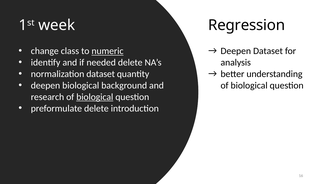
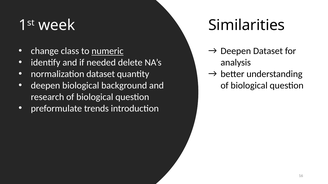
Regression: Regression -> Similarities
biological at (95, 97) underline: present -> none
preformulate delete: delete -> trends
